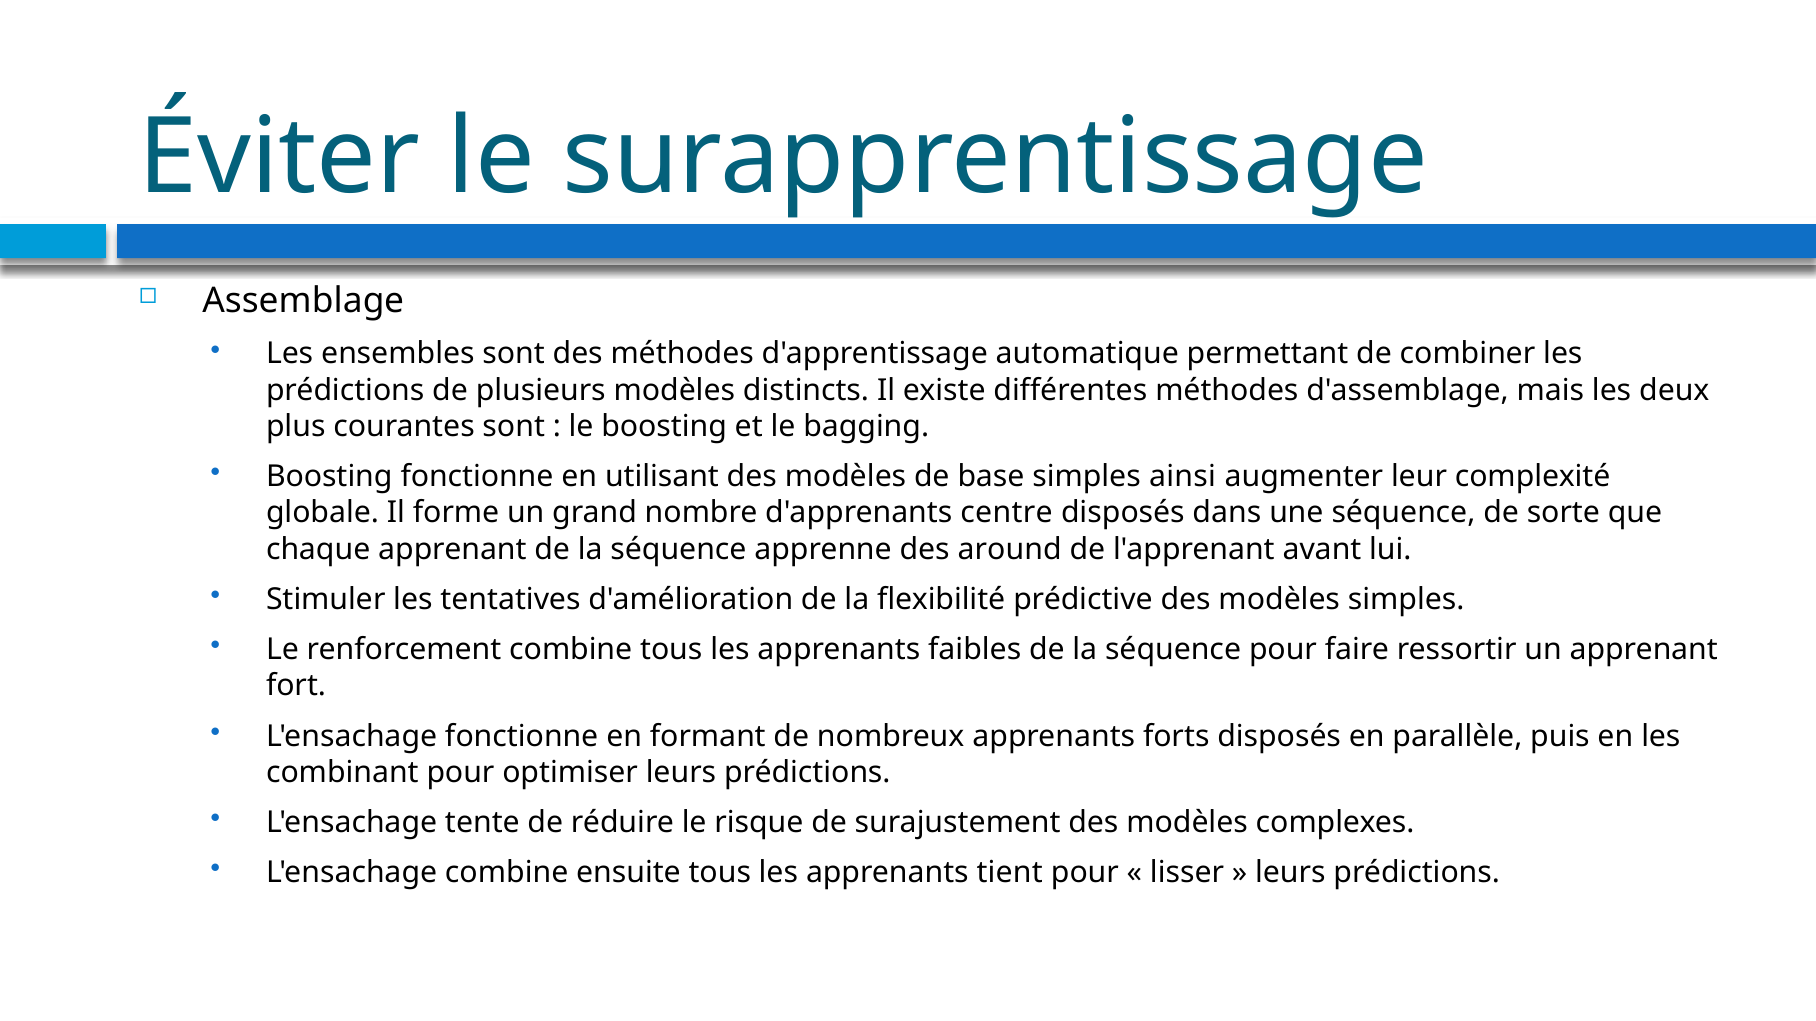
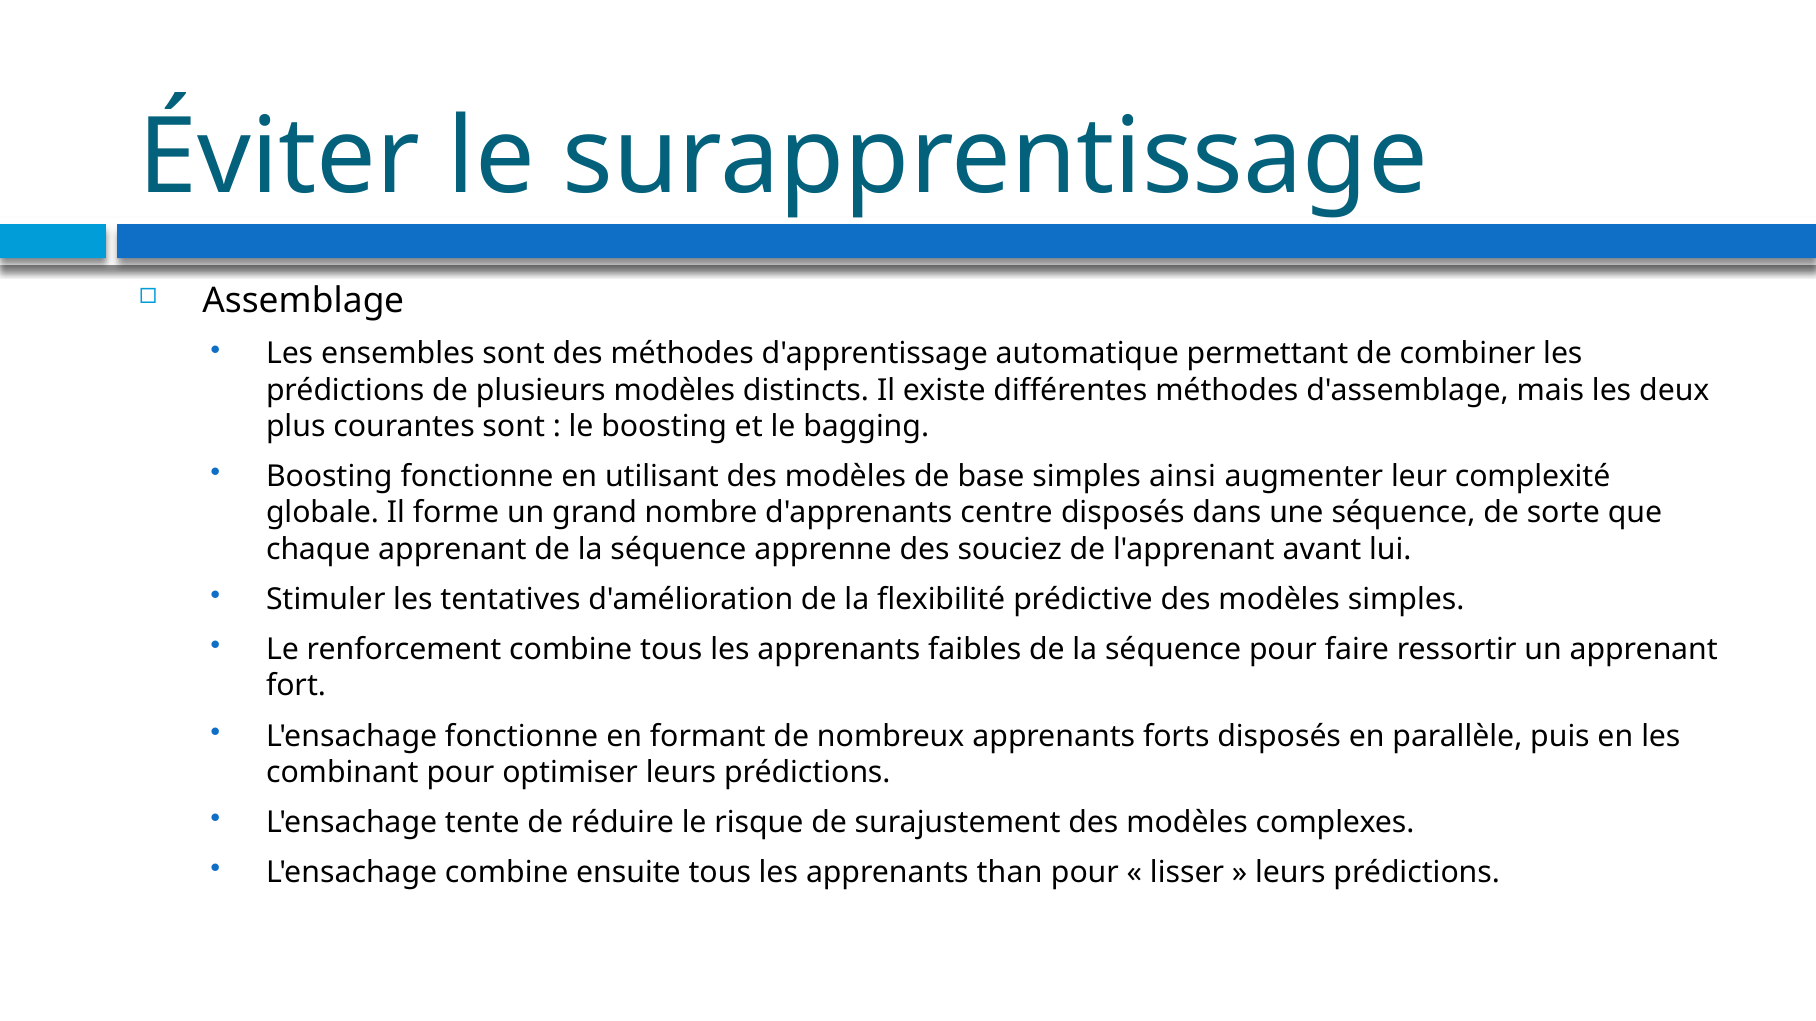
around: around -> souciez
tient: tient -> than
